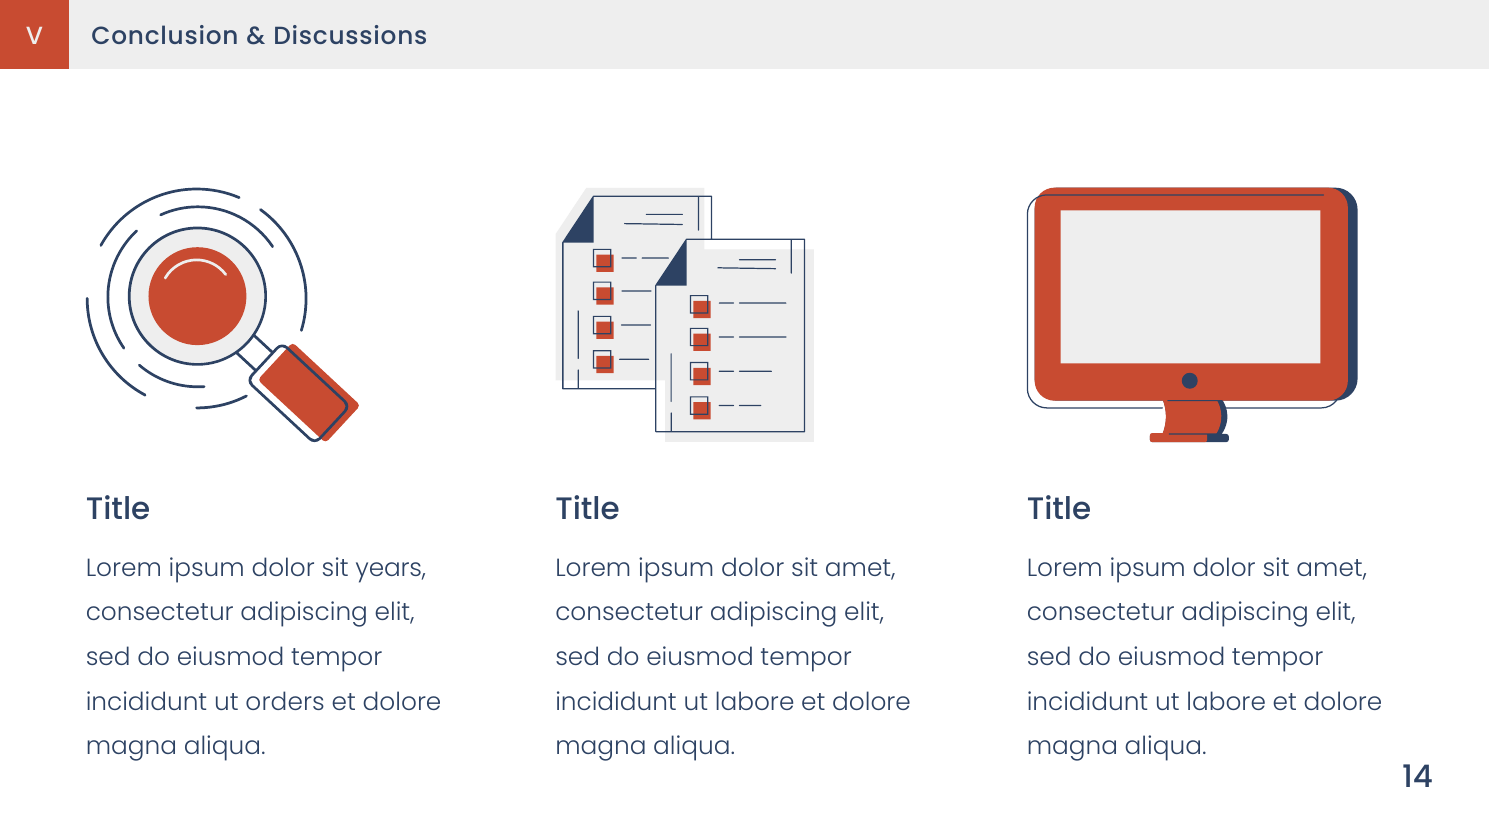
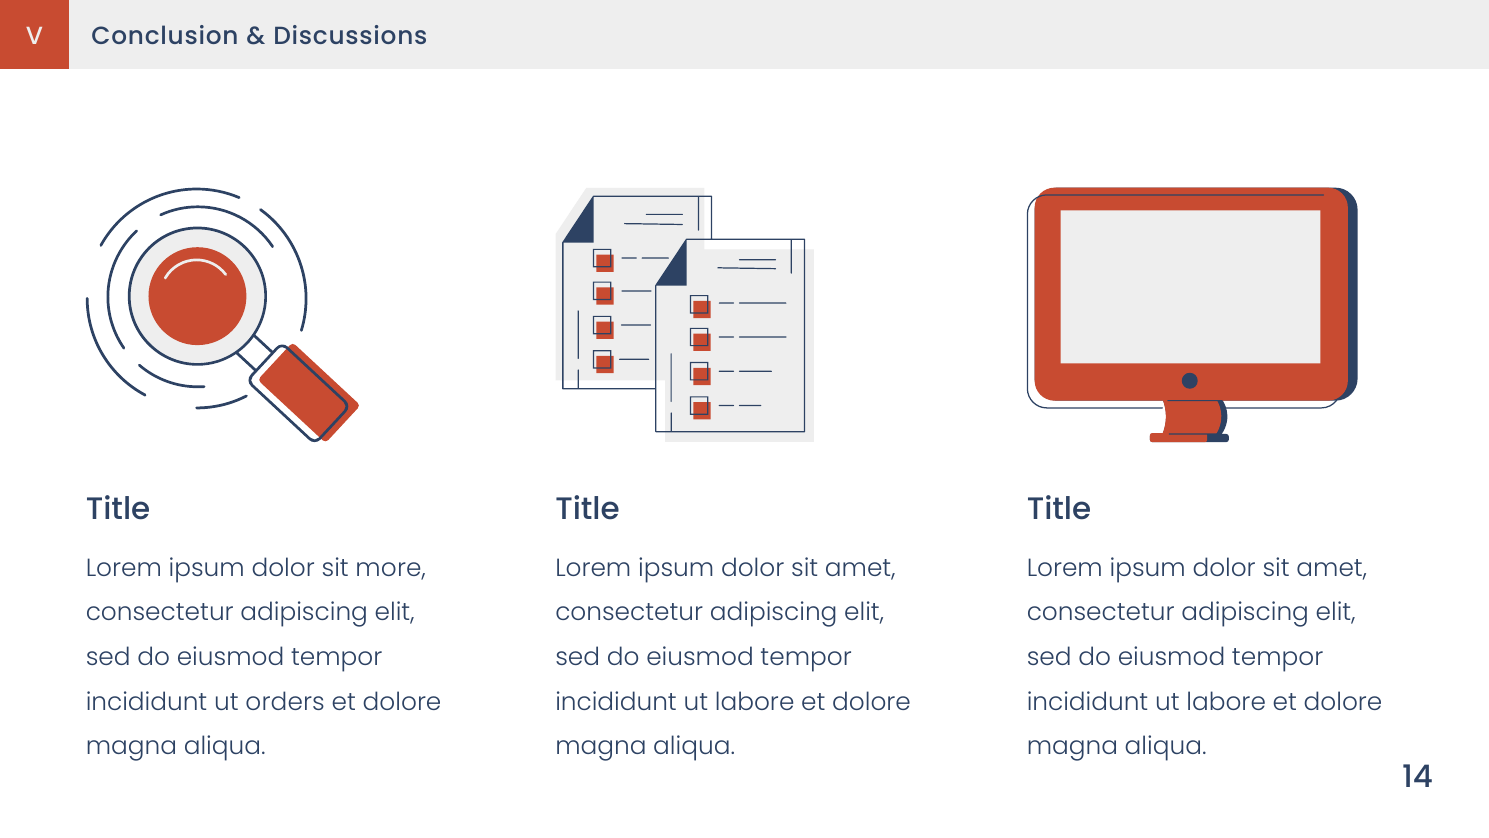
years: years -> more
